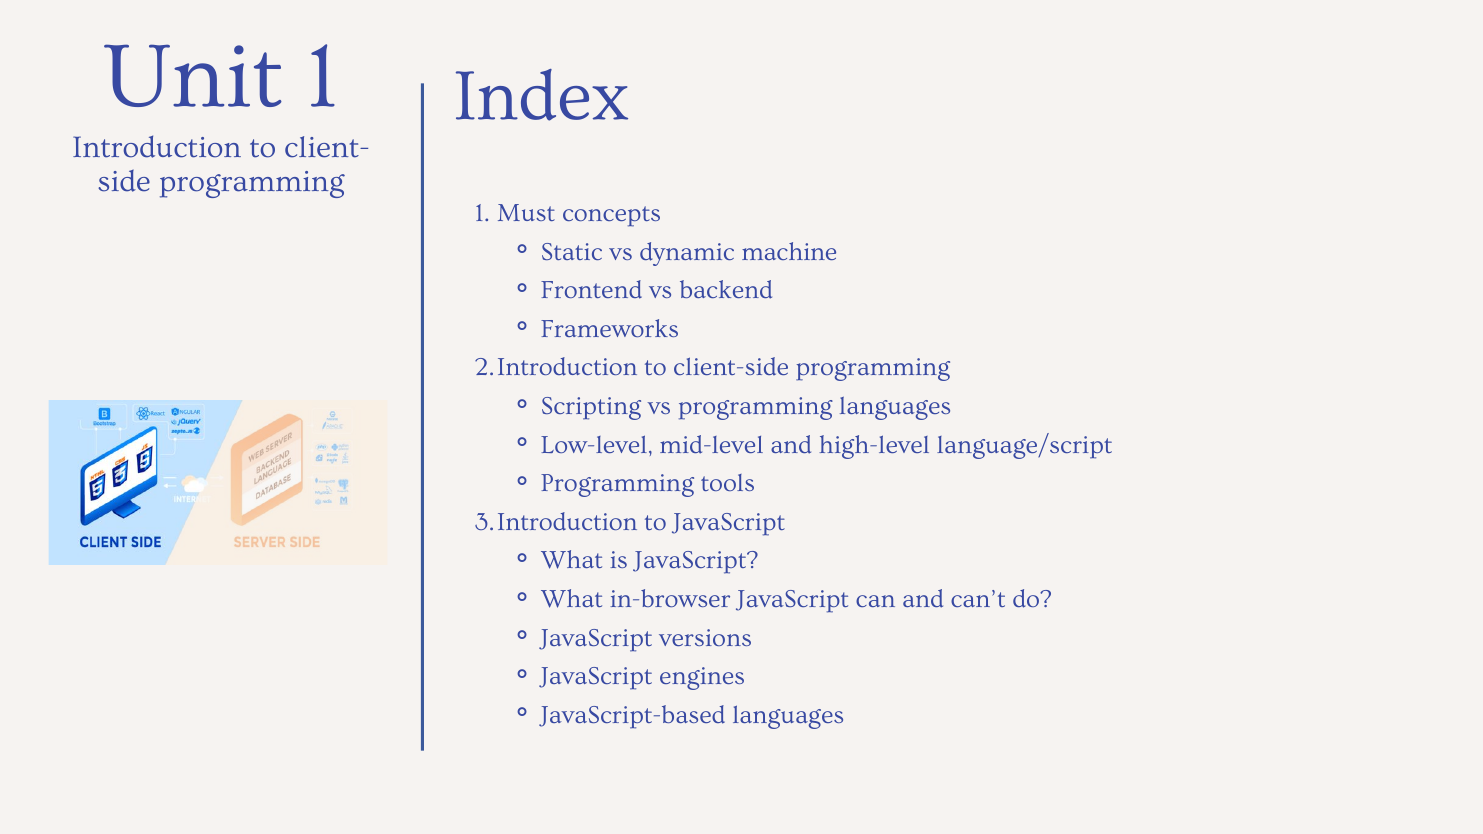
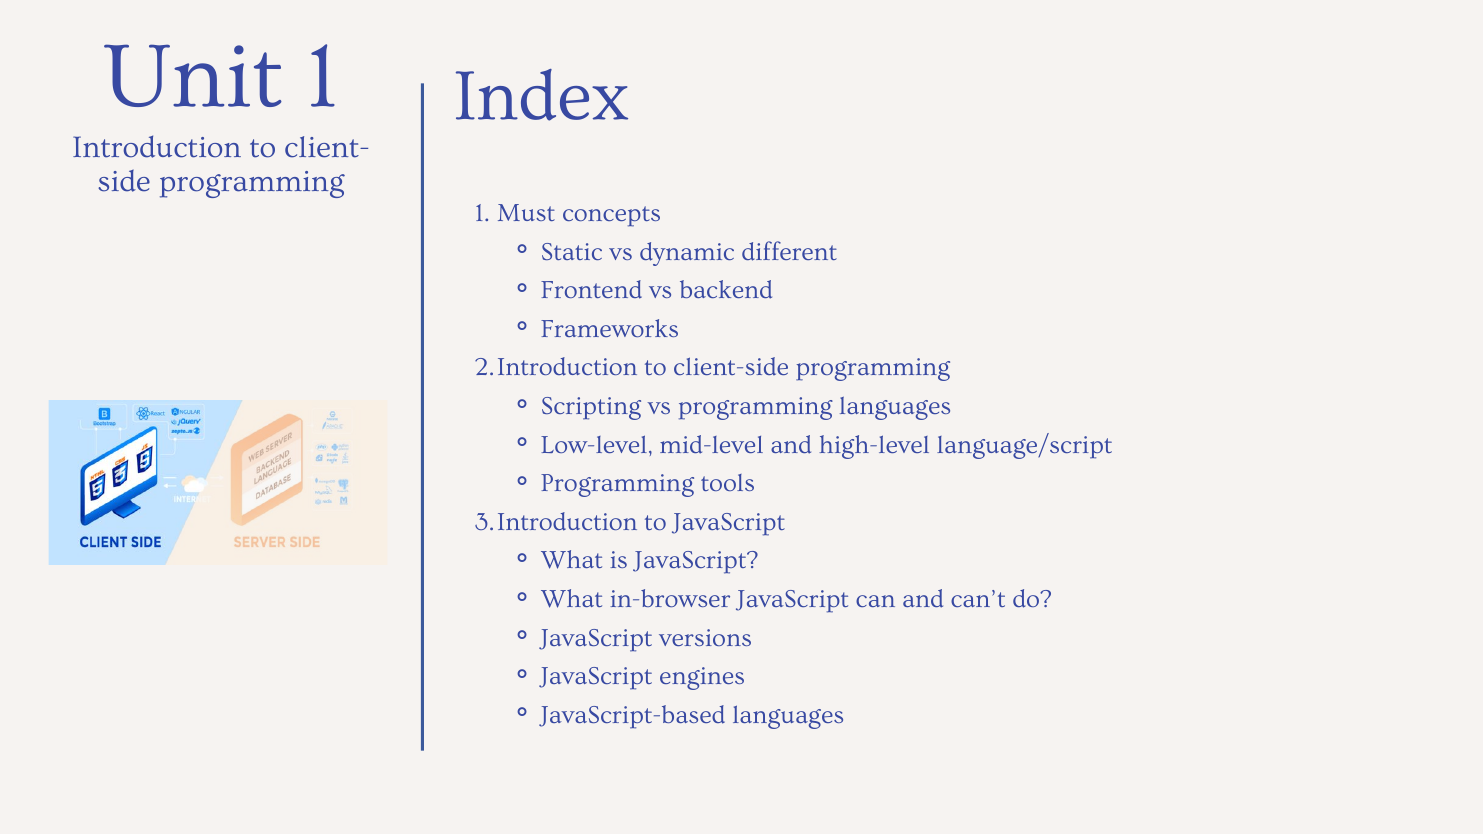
machine: machine -> different
